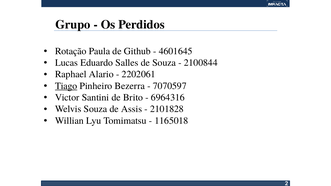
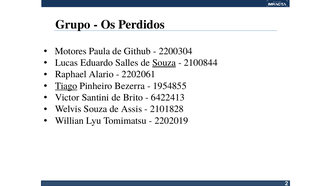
Rotação: Rotação -> Motores
4601645: 4601645 -> 2200304
Souza at (164, 63) underline: none -> present
7070597: 7070597 -> 1954855
6964316: 6964316 -> 6422413
1165018: 1165018 -> 2202019
